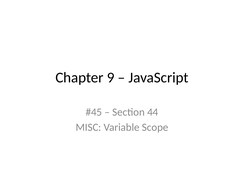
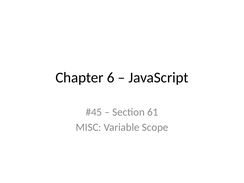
9: 9 -> 6
44: 44 -> 61
